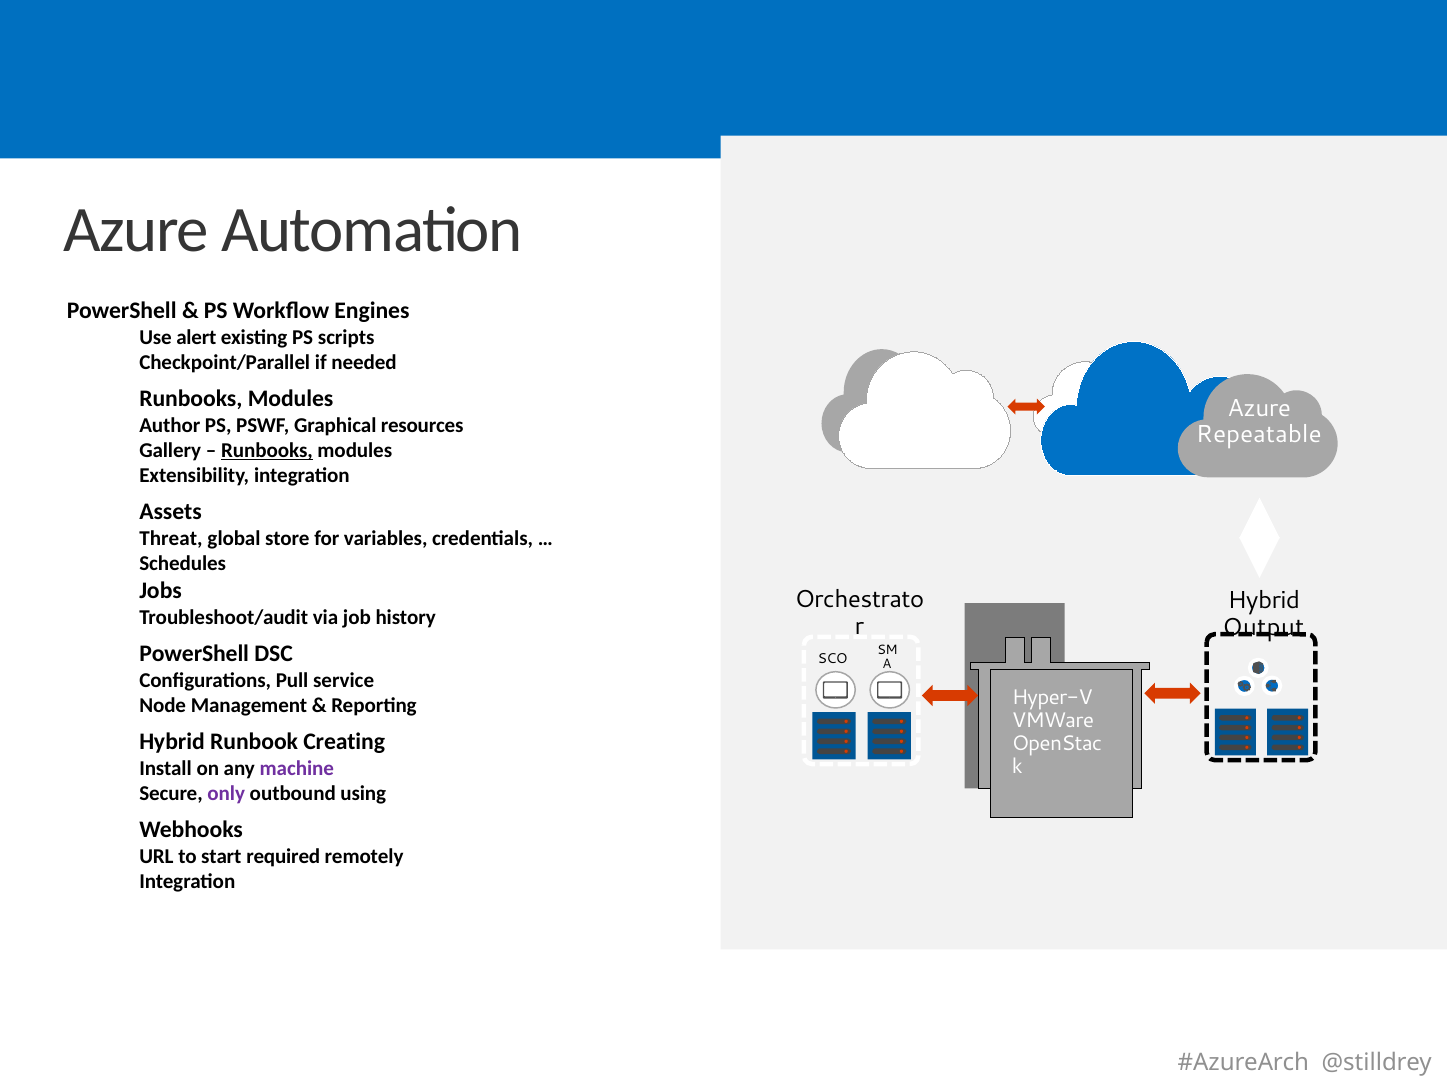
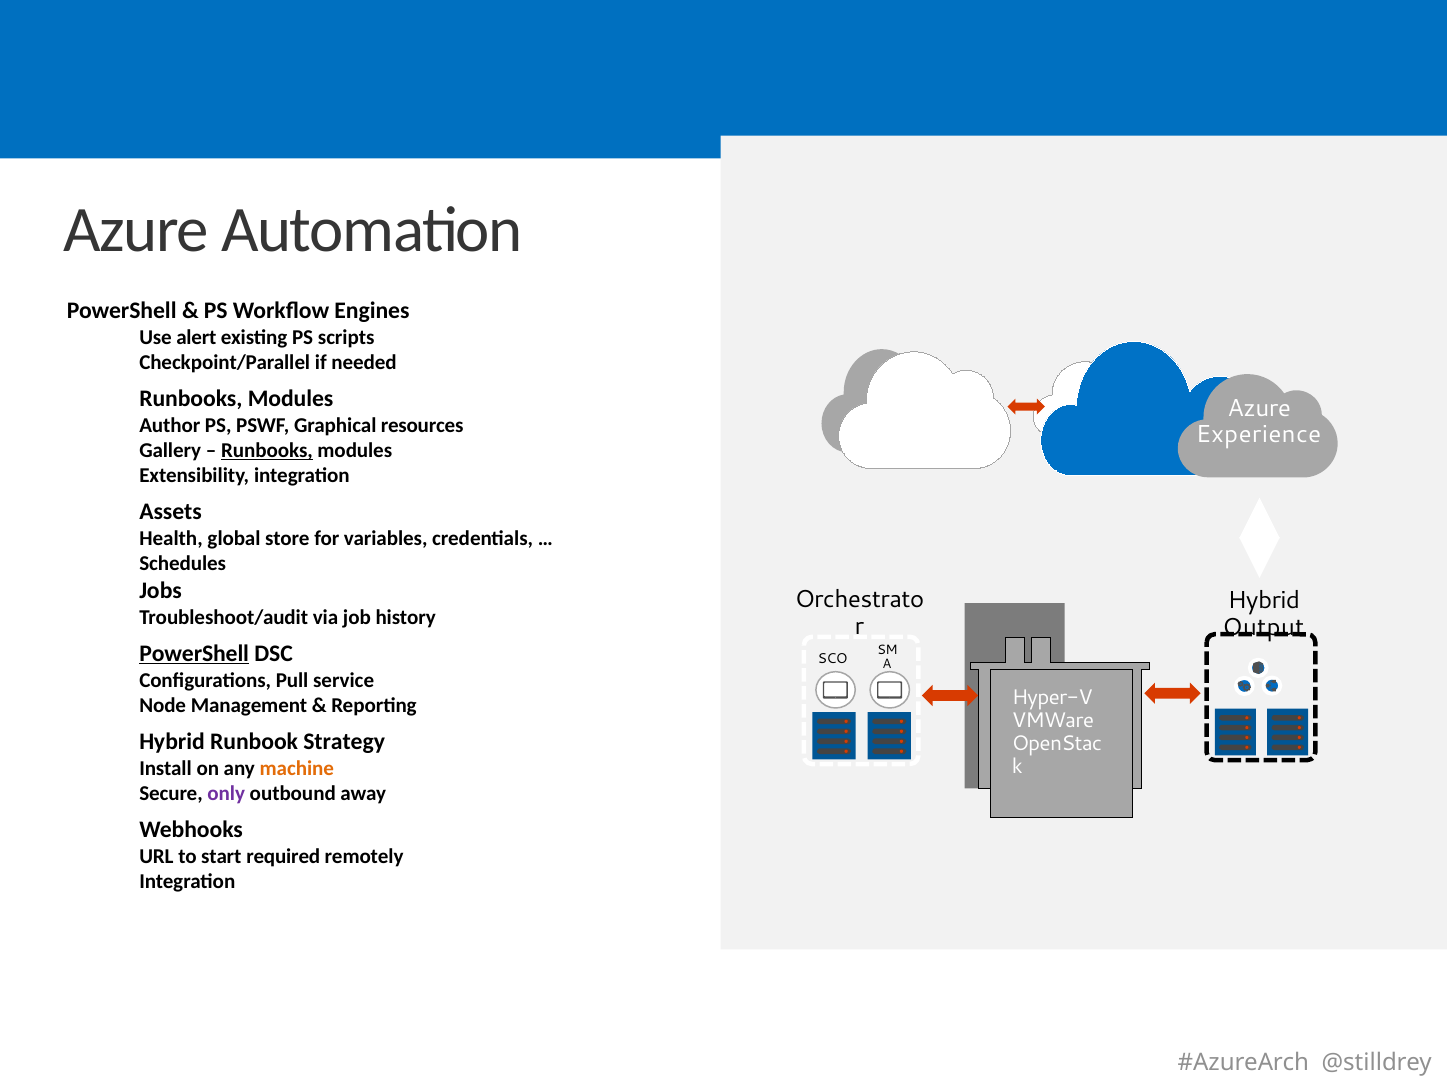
Repeatable: Repeatable -> Experience
Threat: Threat -> Health
PowerShell at (194, 654) underline: none -> present
Creating: Creating -> Strategy
machine colour: purple -> orange
using: using -> away
